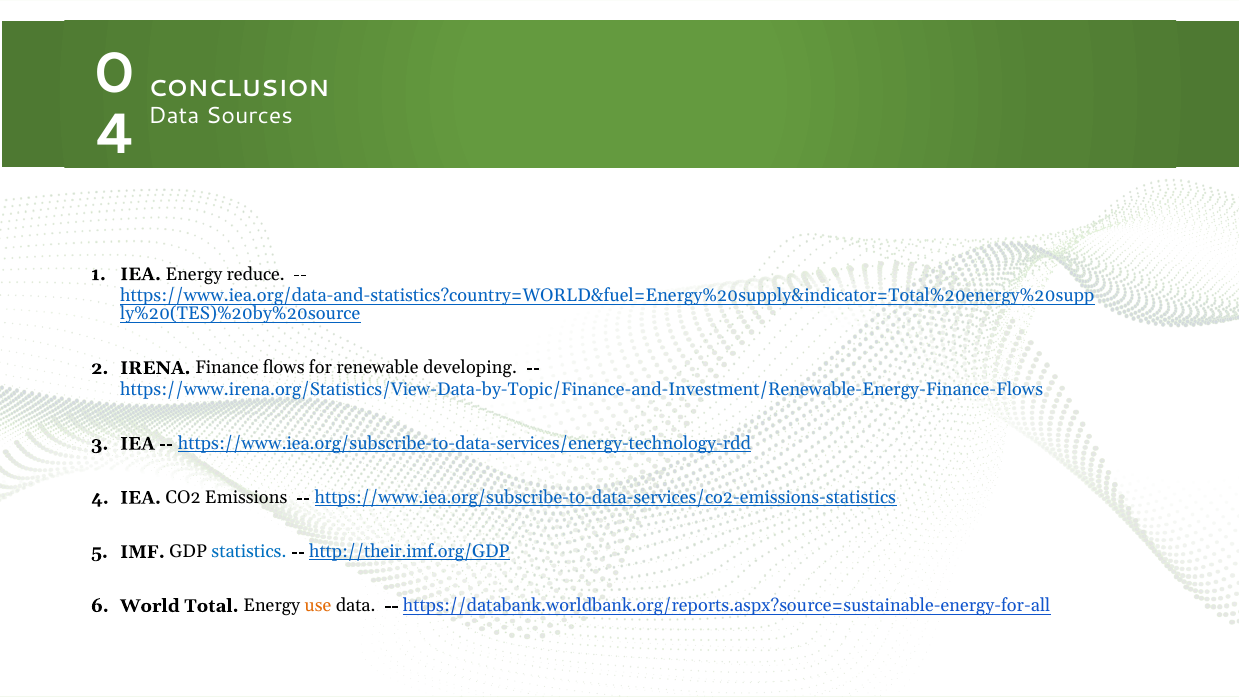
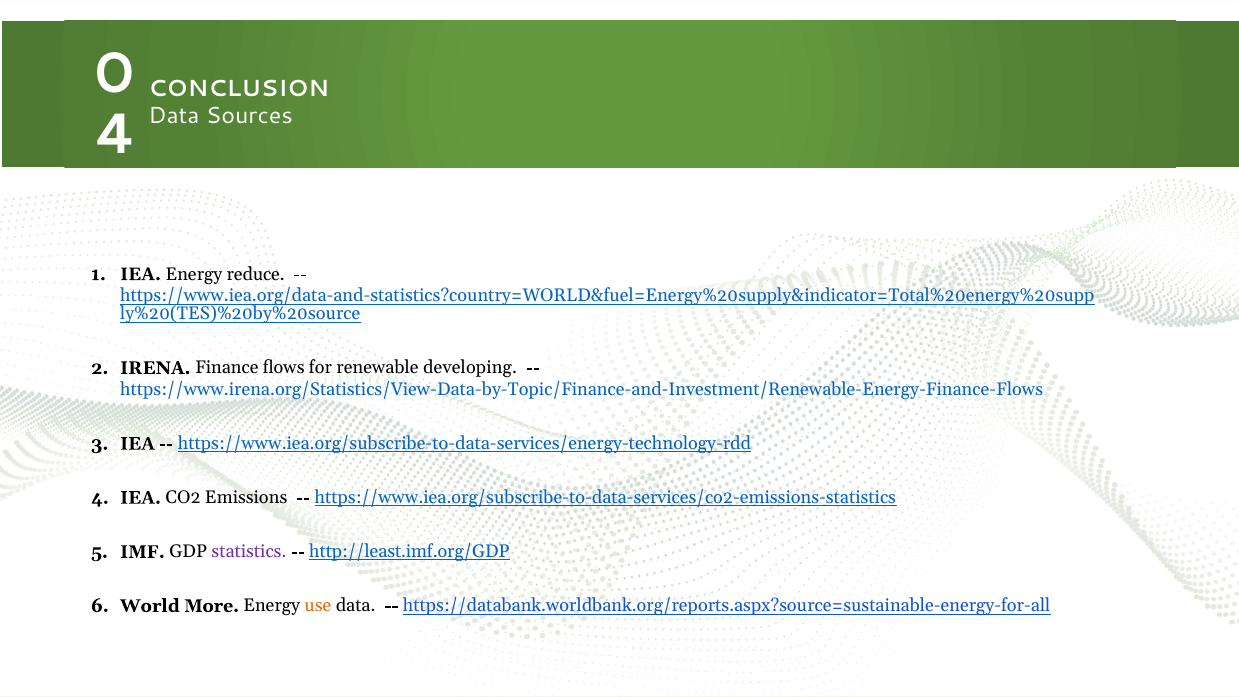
statistics colour: blue -> purple
http://their.imf.org/GDP: http://their.imf.org/GDP -> http://least.imf.org/GDP
Total: Total -> More
